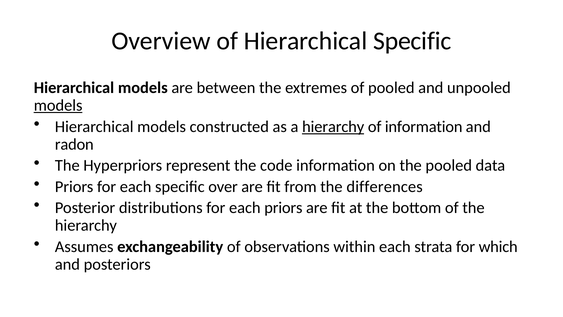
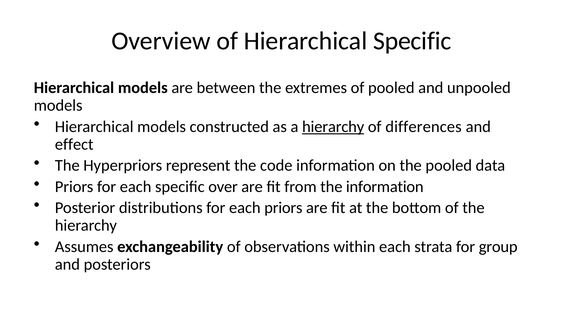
models at (58, 105) underline: present -> none
of information: information -> differences
radon: radon -> effect
the differences: differences -> information
which: which -> group
